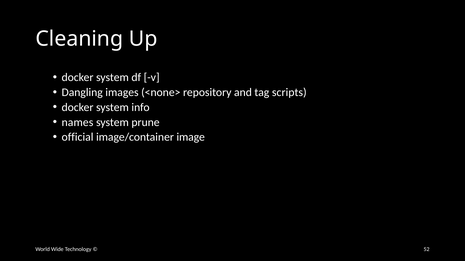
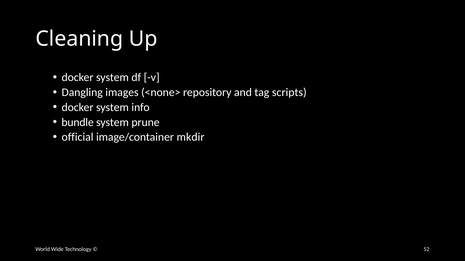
names: names -> bundle
image: image -> mkdir
